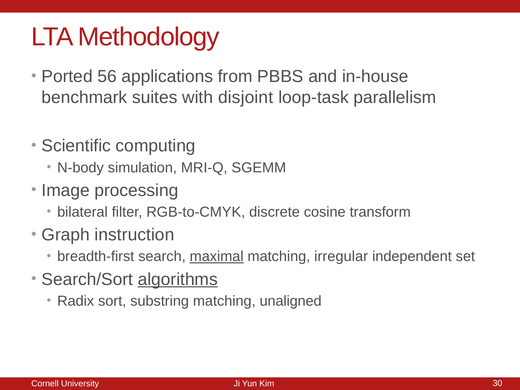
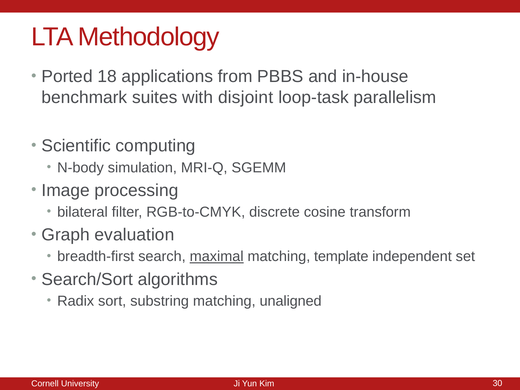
56: 56 -> 18
instruction: instruction -> evaluation
irregular: irregular -> template
algorithms underline: present -> none
